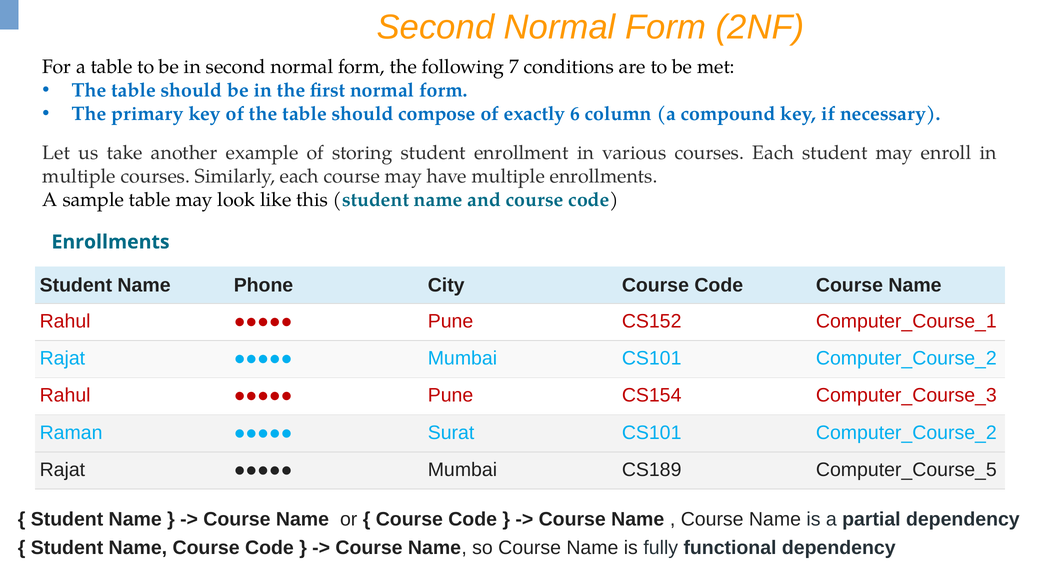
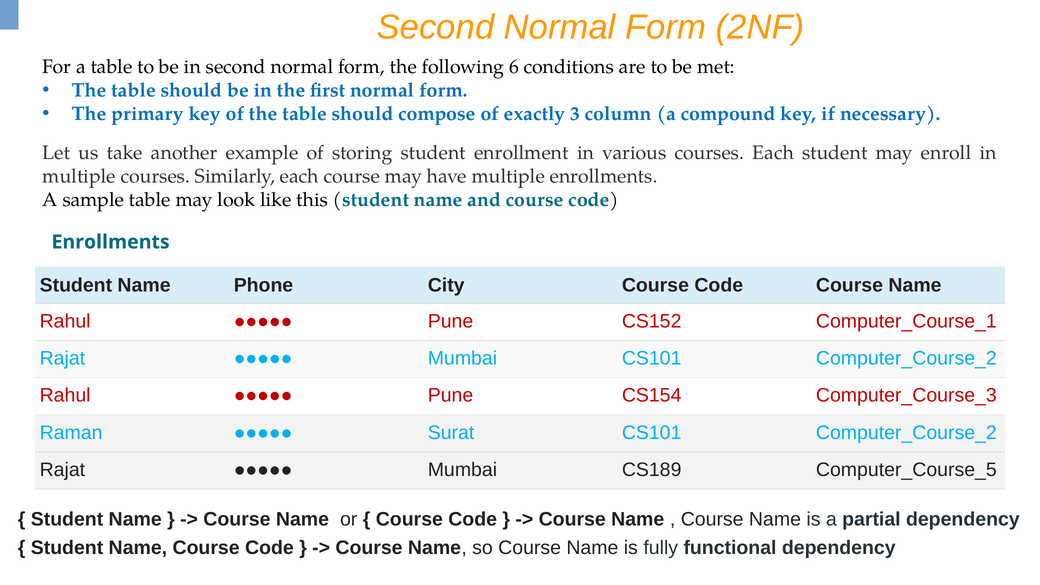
7: 7 -> 6
6: 6 -> 3
